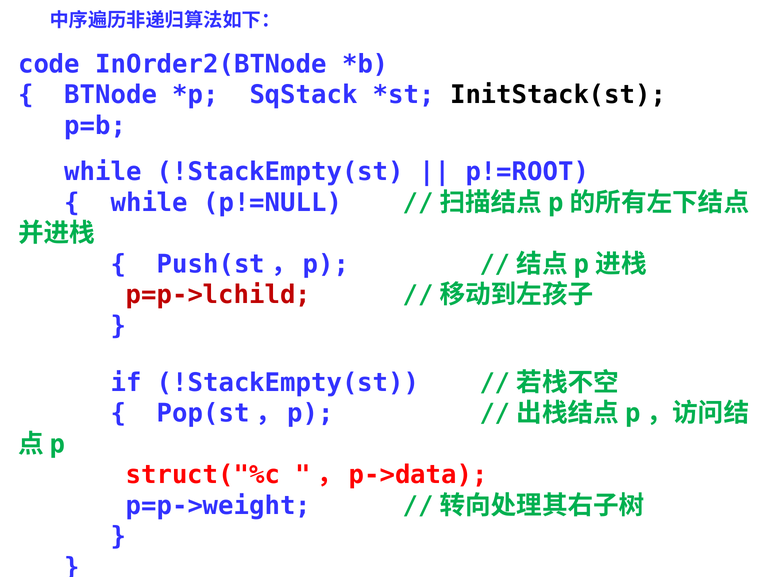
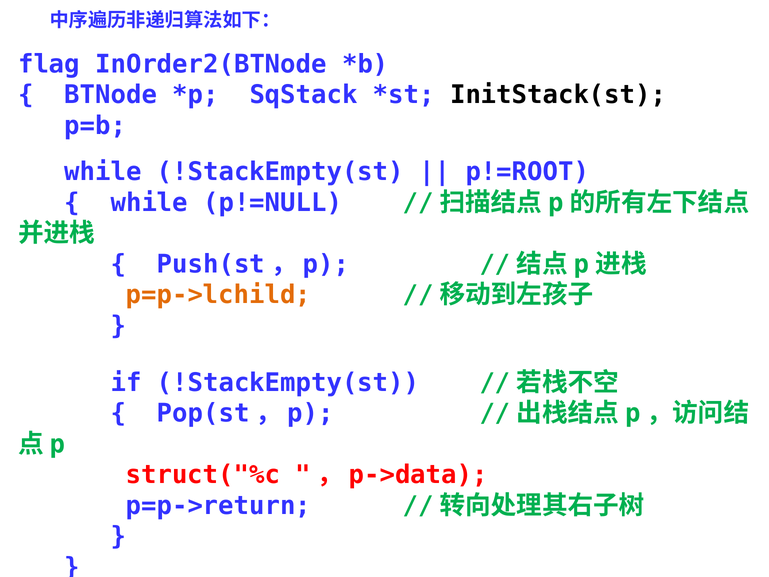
code: code -> flag
p=p->lchild colour: red -> orange
p=p->weight: p=p->weight -> p=p->return
